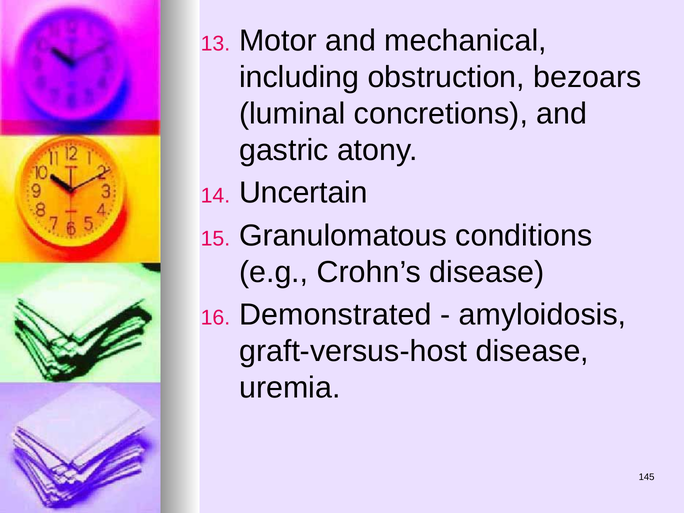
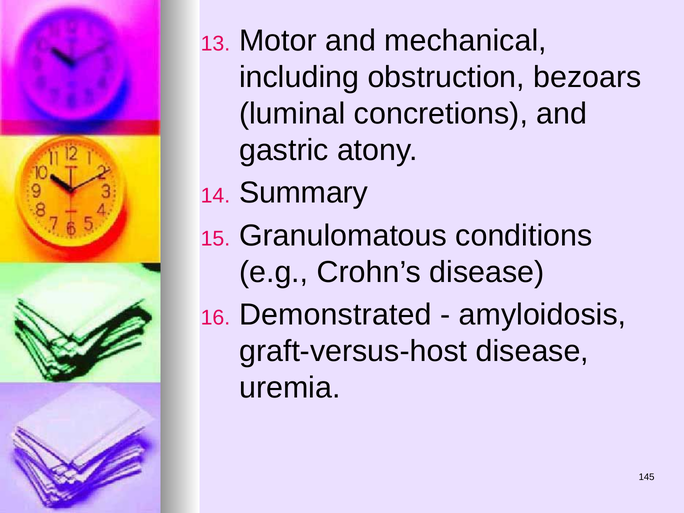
Uncertain: Uncertain -> Summary
